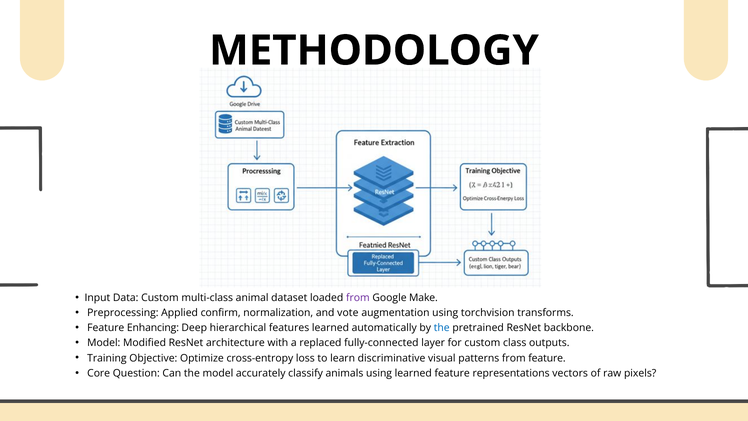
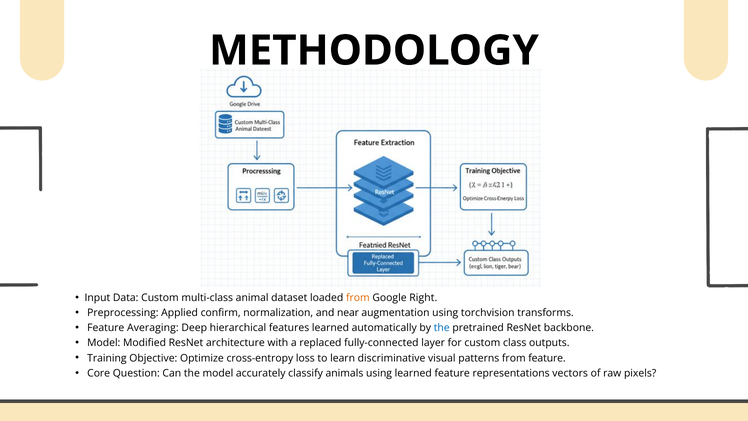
from at (358, 298) colour: purple -> orange
Make: Make -> Right
vote: vote -> near
Enhancing: Enhancing -> Averaging
